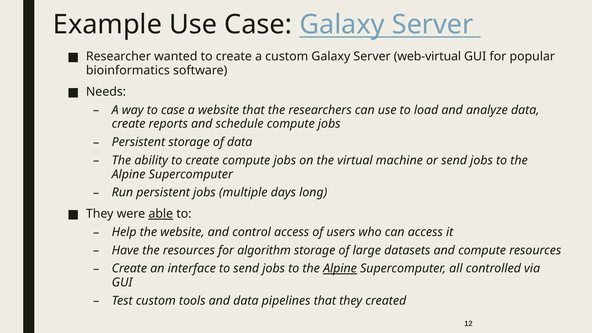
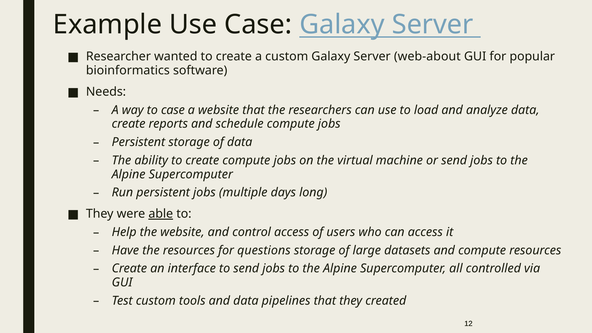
web-virtual: web-virtual -> web-about
algorithm: algorithm -> questions
Alpine at (340, 269) underline: present -> none
